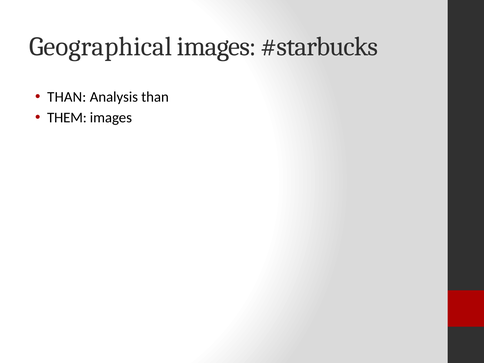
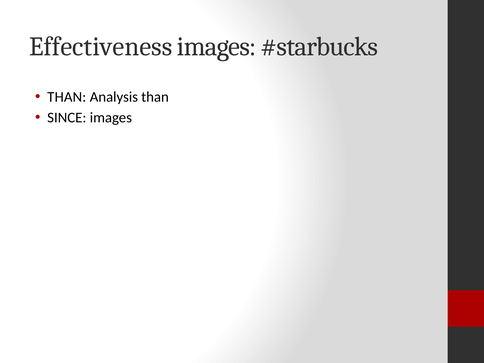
Geographical: Geographical -> Effectiveness
THEM: THEM -> SINCE
